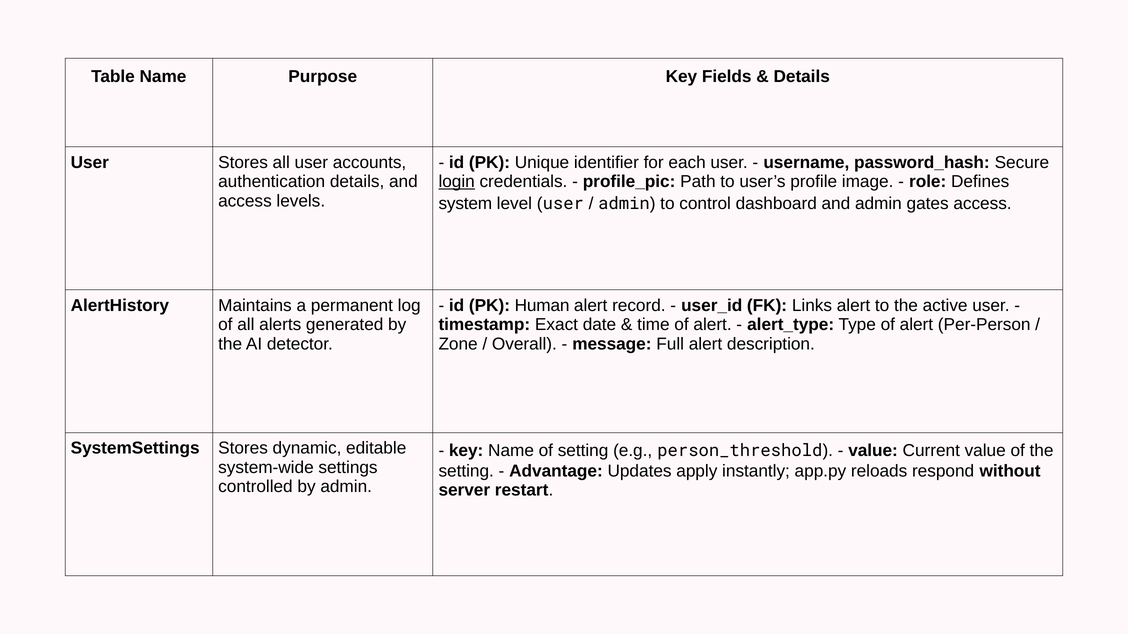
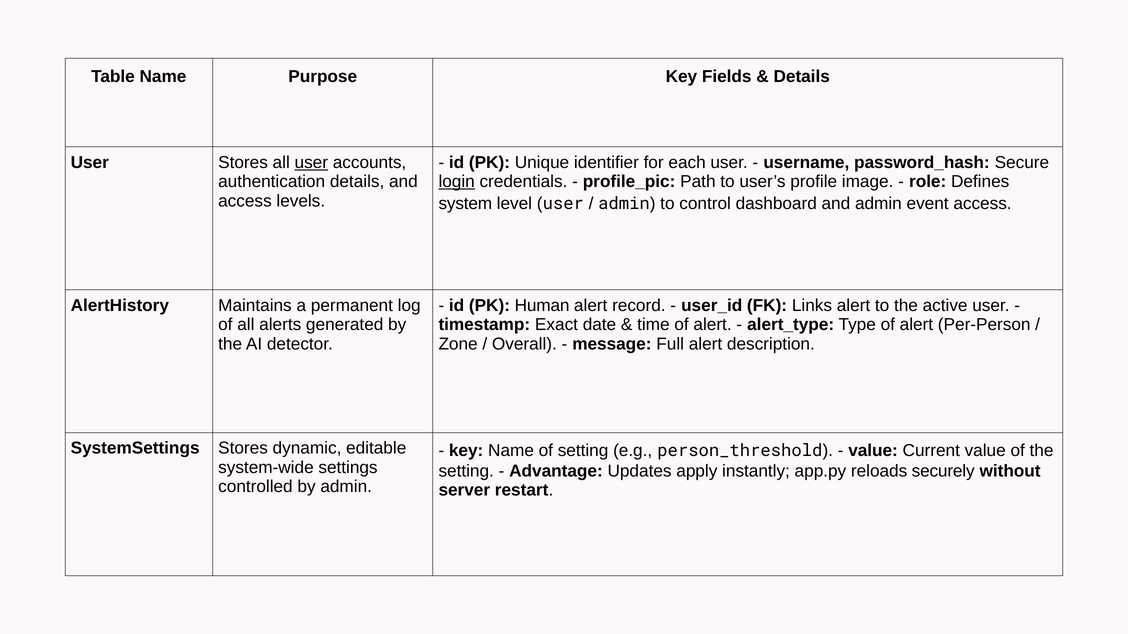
user at (311, 163) underline: none -> present
gates: gates -> event
respond: respond -> securely
